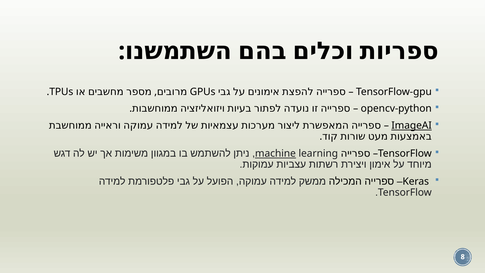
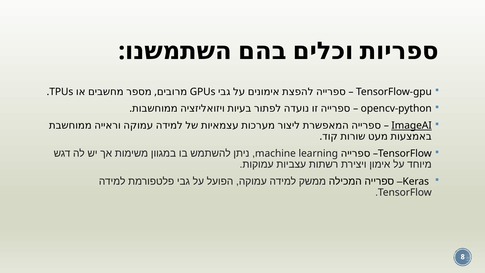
machine underline: present -> none
